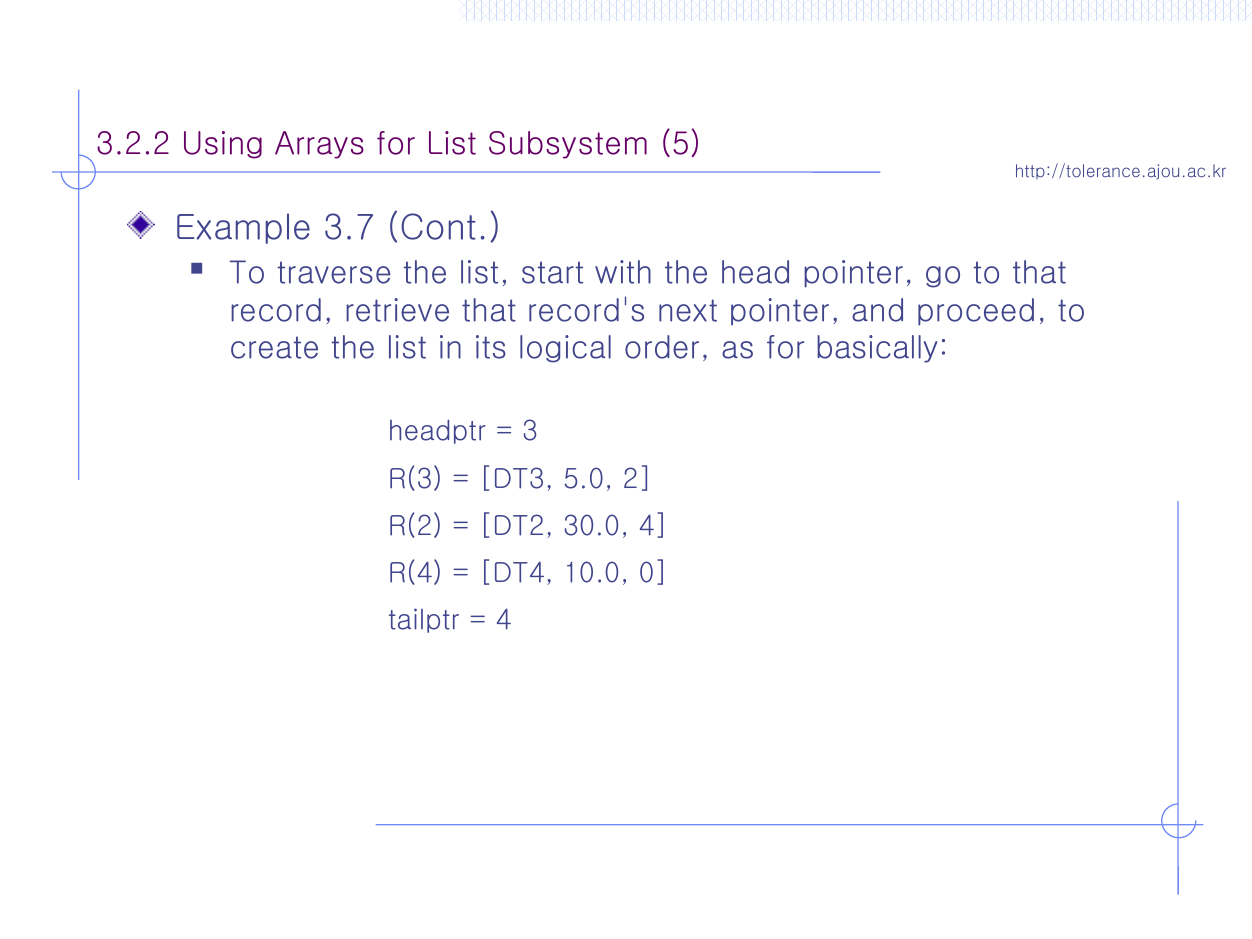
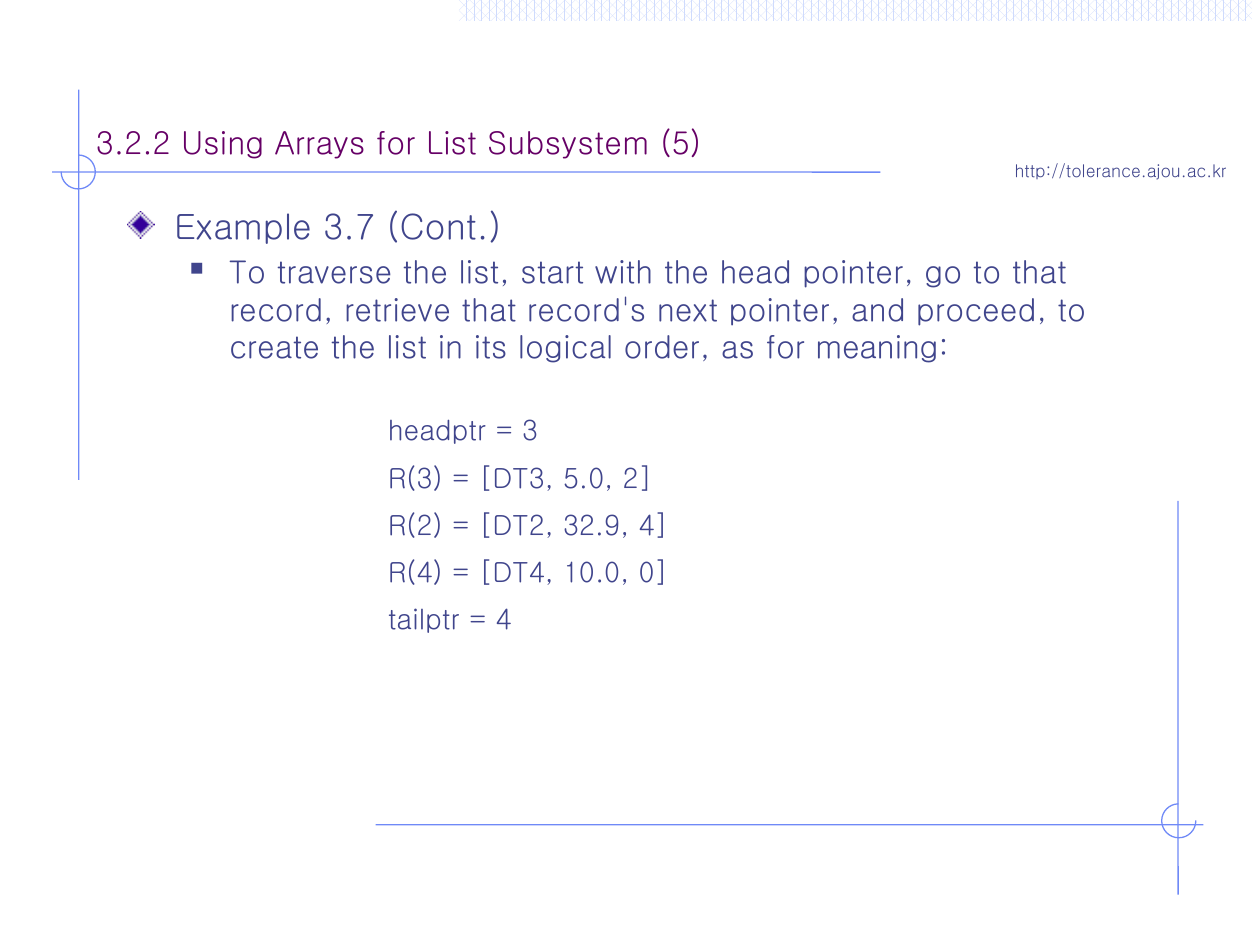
basically: basically -> meaning
30.0: 30.0 -> 32.9
